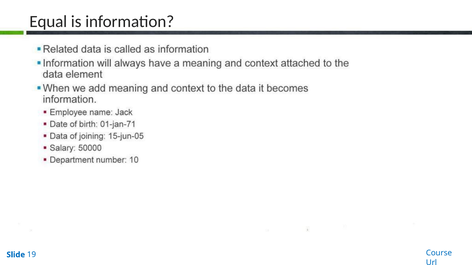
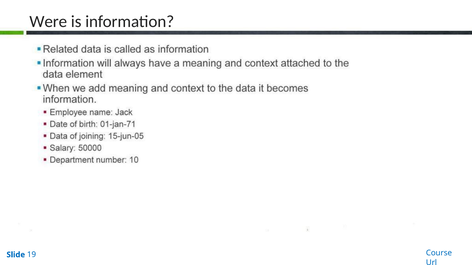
Equal: Equal -> Were
